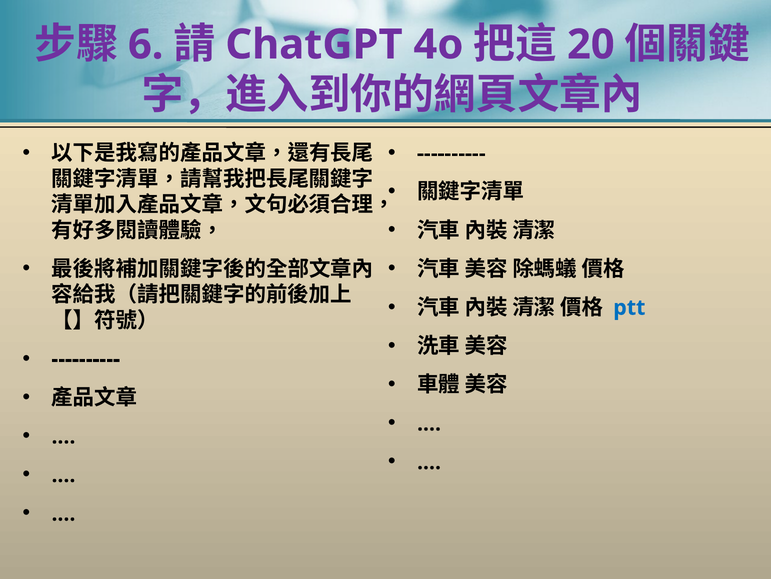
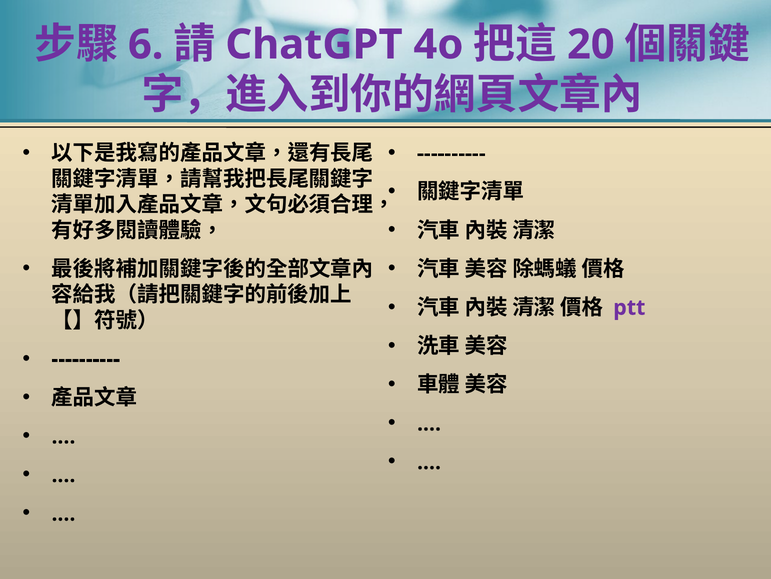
ptt colour: blue -> purple
